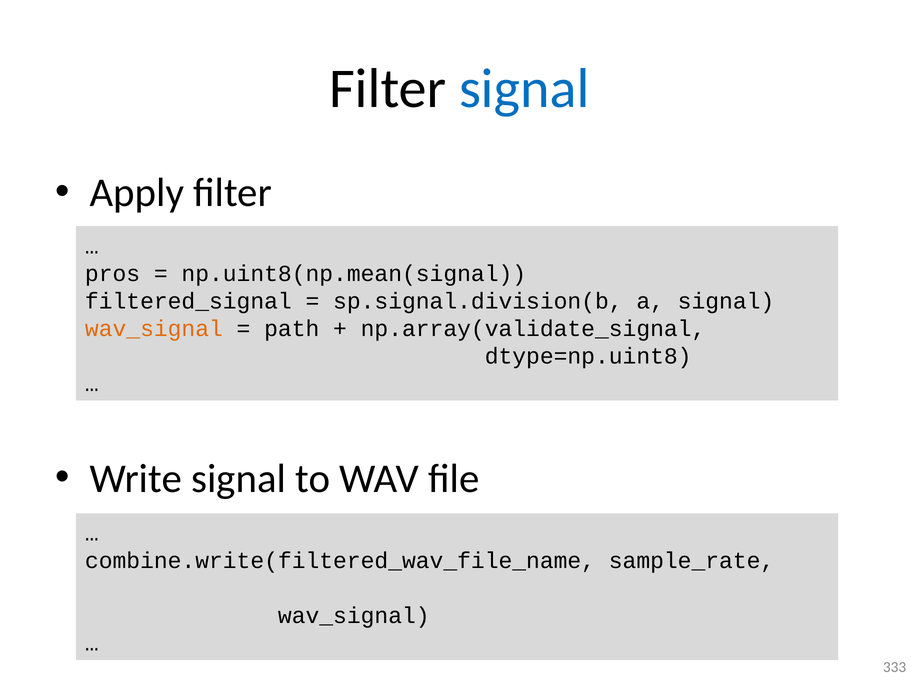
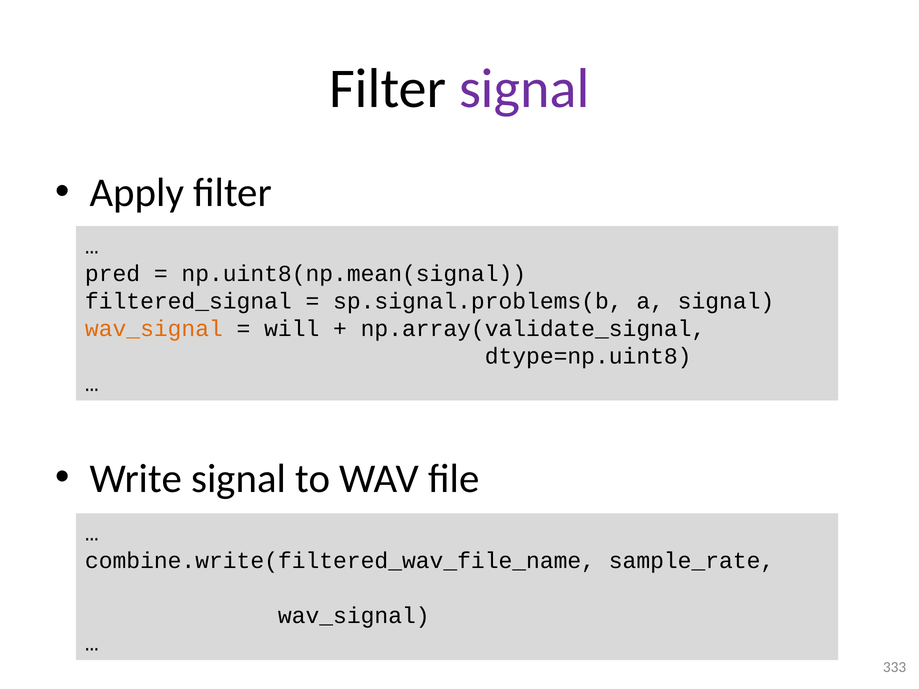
signal at (524, 89) colour: blue -> purple
pros: pros -> pred
sp.signal.division(b: sp.signal.division(b -> sp.signal.problems(b
path: path -> will
